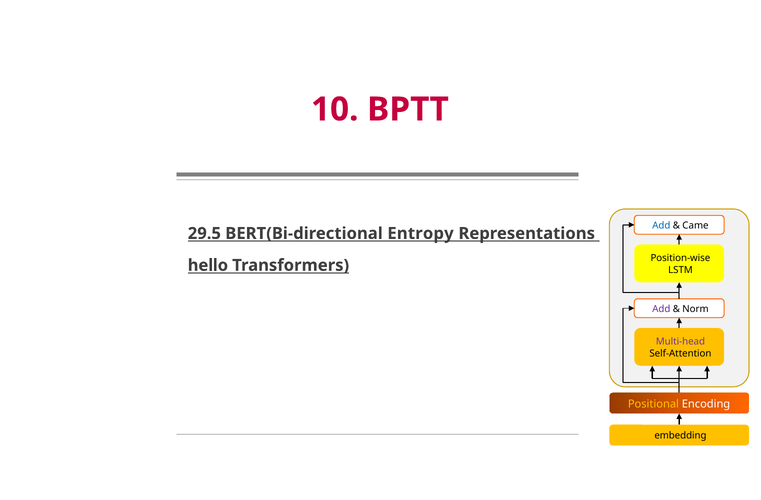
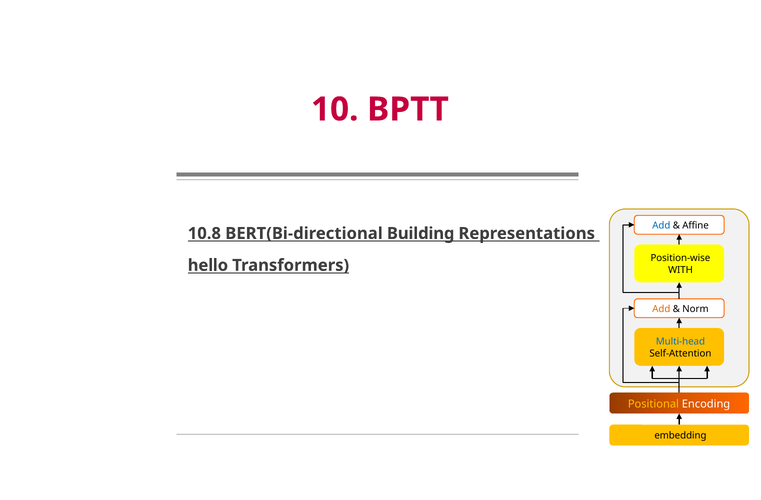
Came: Came -> Affine
29.5: 29.5 -> 10.8
Entropy: Entropy -> Building
LSTM: LSTM -> WITH
Add at (661, 309) colour: purple -> orange
Multi-head colour: purple -> blue
